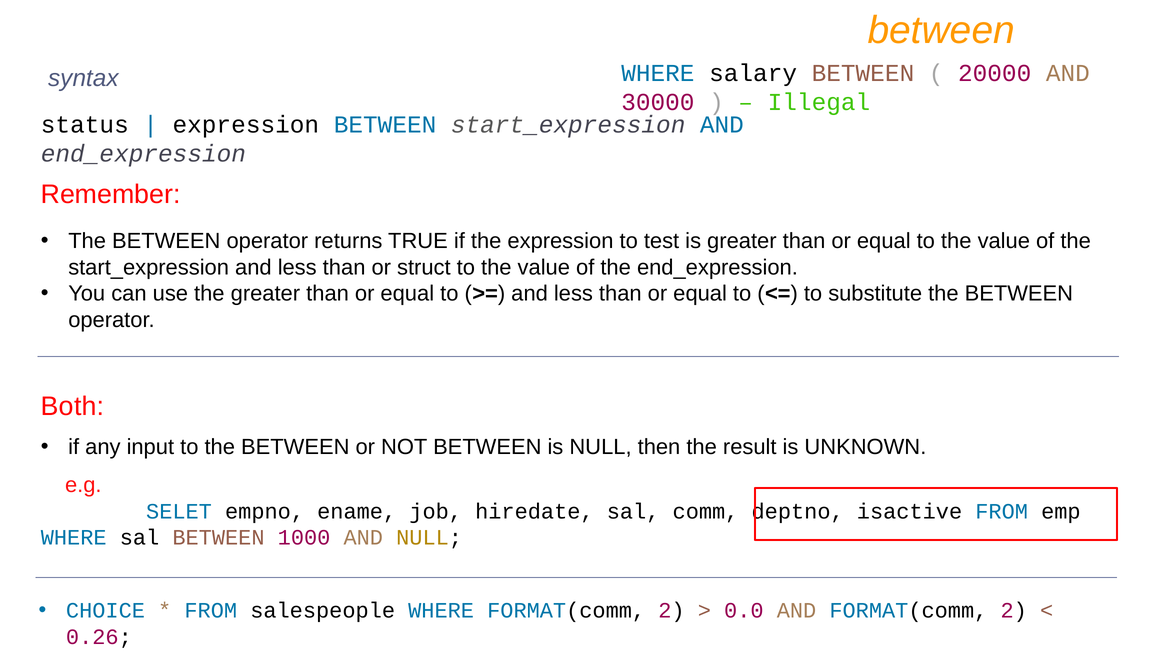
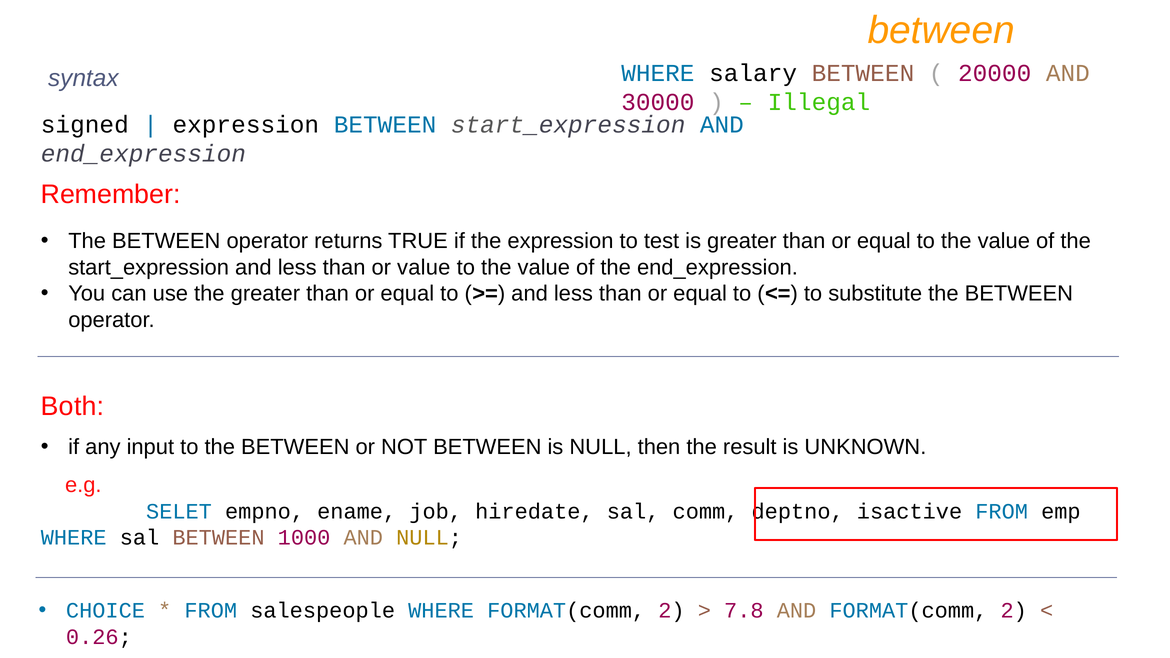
status: status -> signed
or struct: struct -> value
0.0: 0.0 -> 7.8
